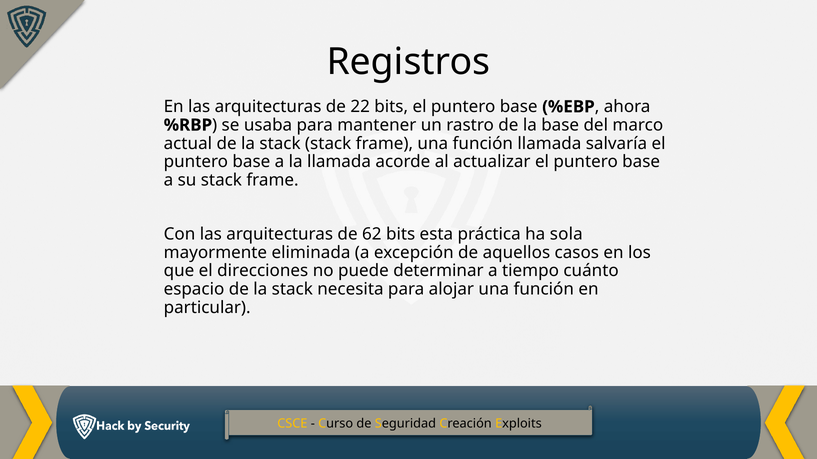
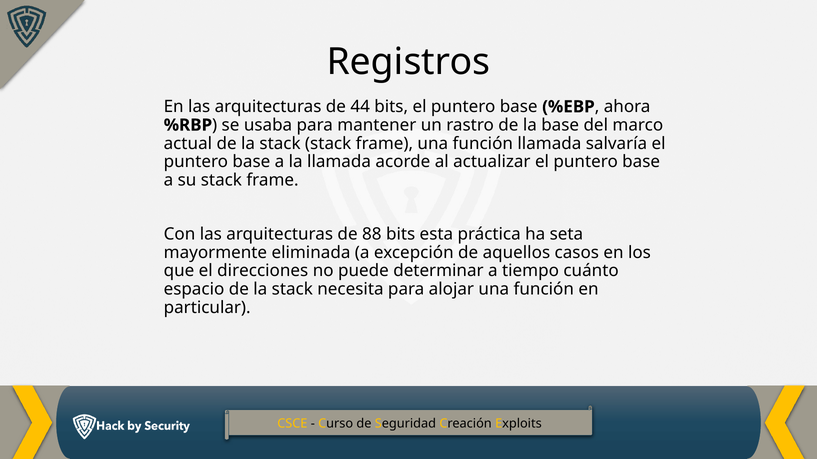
22: 22 -> 44
62: 62 -> 88
sola: sola -> seta
